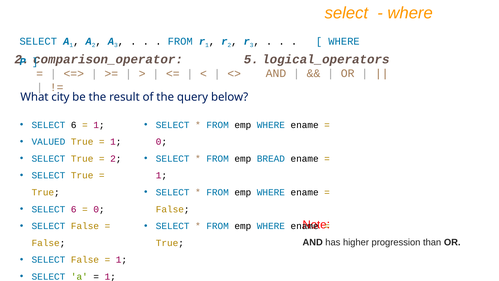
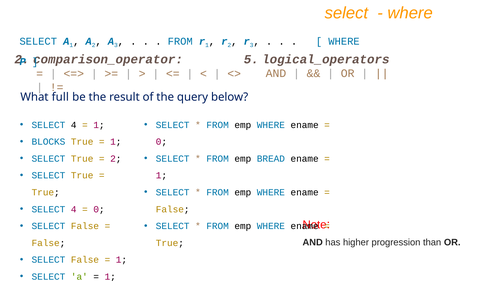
city: city -> full
6 at (74, 125): 6 -> 4
VALUED: VALUED -> BLOCKS
6 at (74, 209): 6 -> 4
